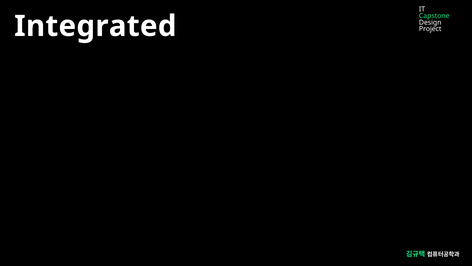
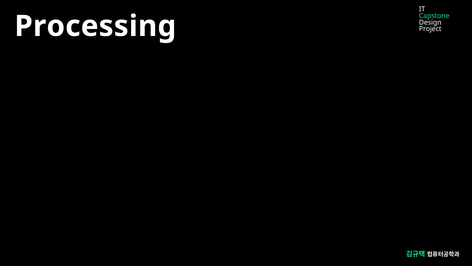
Integrated: Integrated -> Processing
